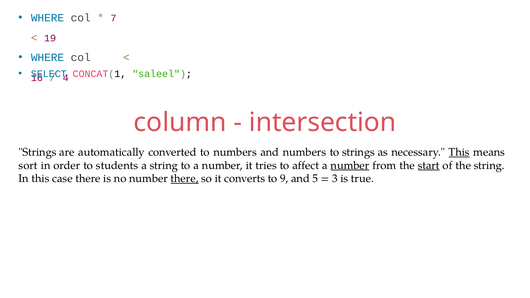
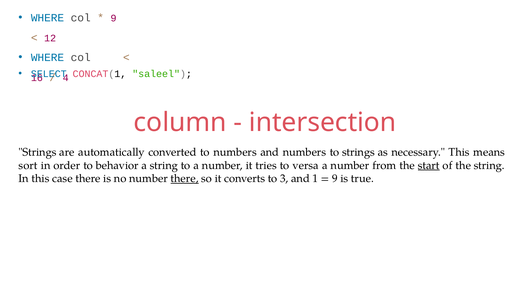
7 at (114, 18): 7 -> 9
19: 19 -> 12
This at (459, 152) underline: present -> none
students: students -> behavior
affect: affect -> versa
number at (350, 165) underline: present -> none
9: 9 -> 3
5: 5 -> 1
3 at (335, 179): 3 -> 9
